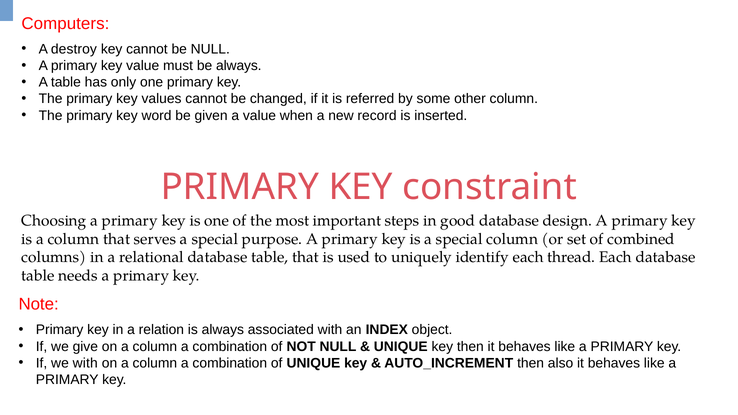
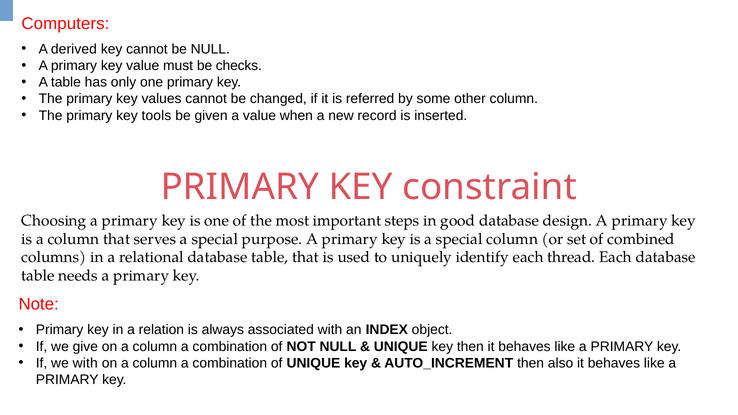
destroy: destroy -> derived
be always: always -> checks
word: word -> tools
